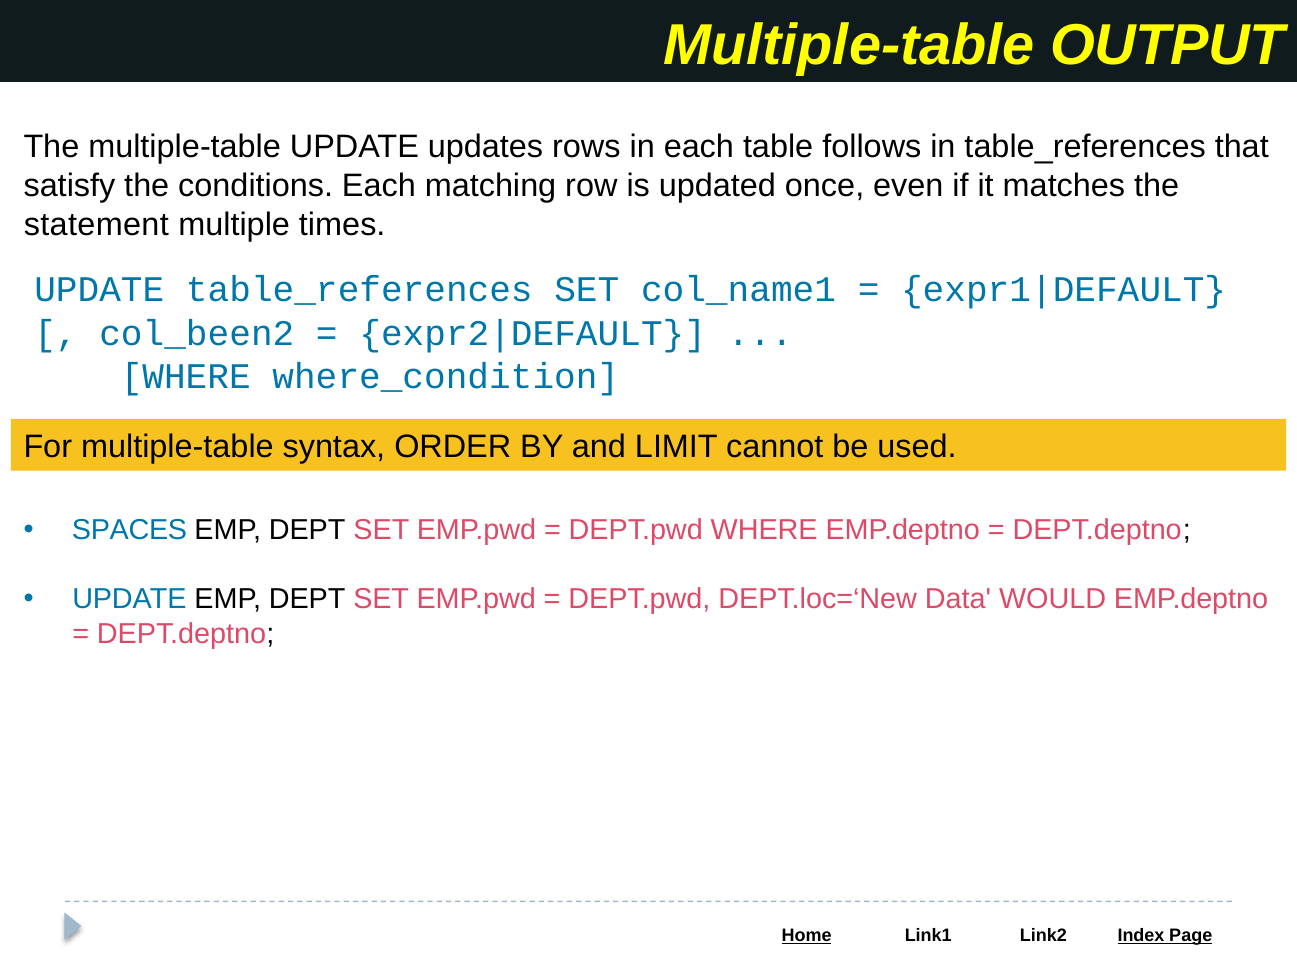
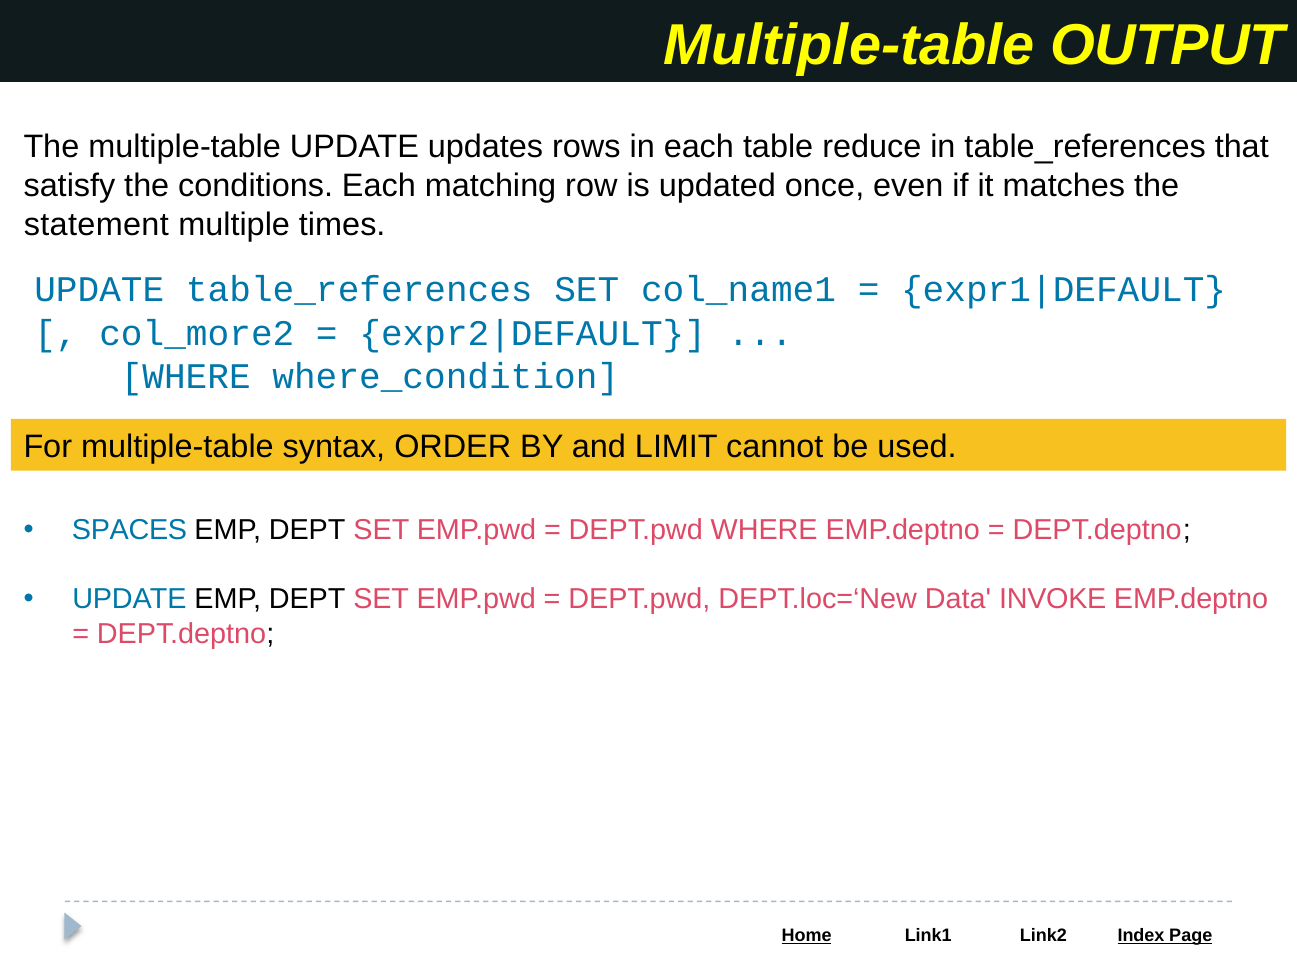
follows: follows -> reduce
col_been2: col_been2 -> col_more2
WOULD: WOULD -> INVOKE
